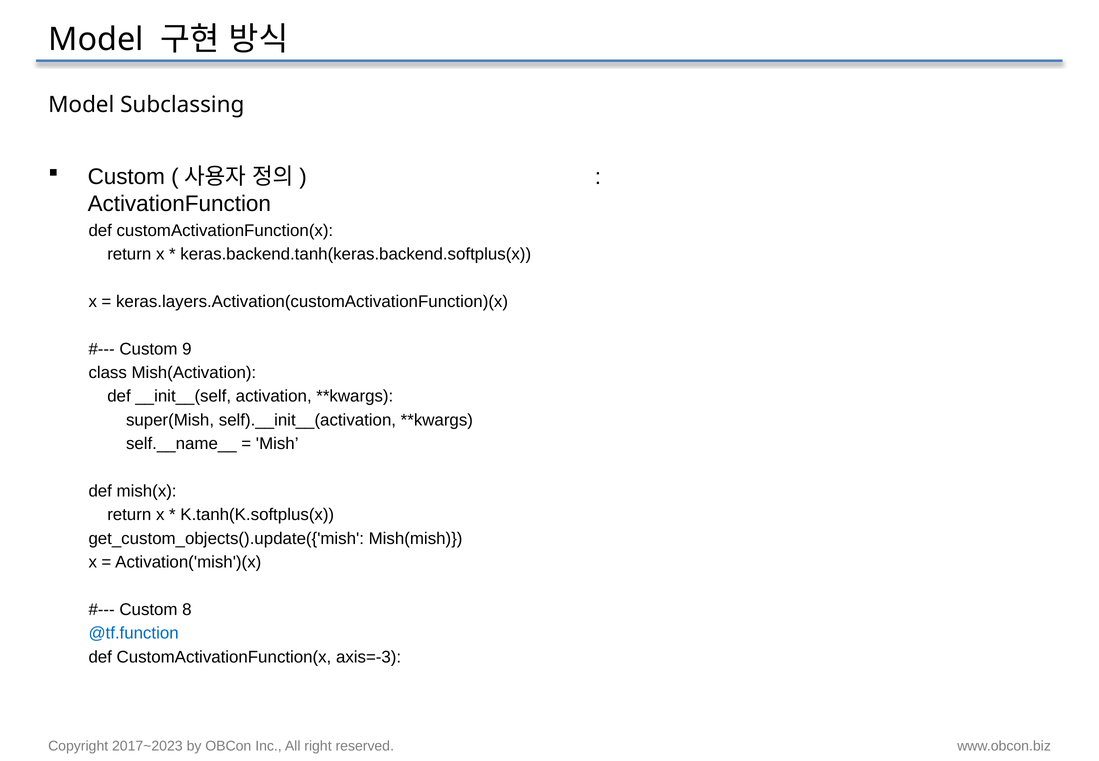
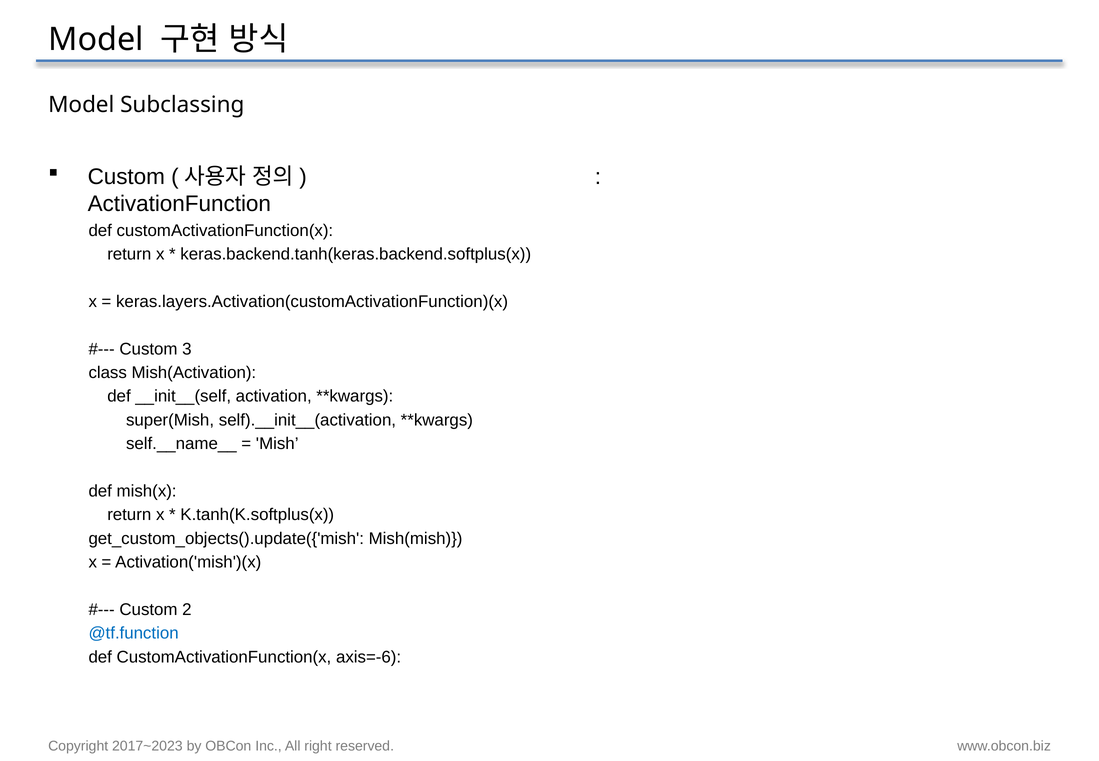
9: 9 -> 3
8: 8 -> 2
axis=-3: axis=-3 -> axis=-6
